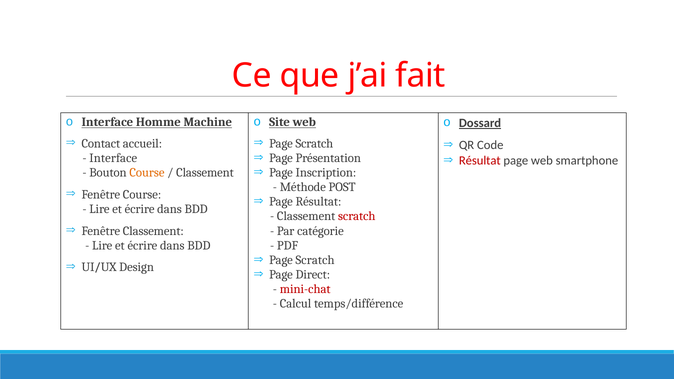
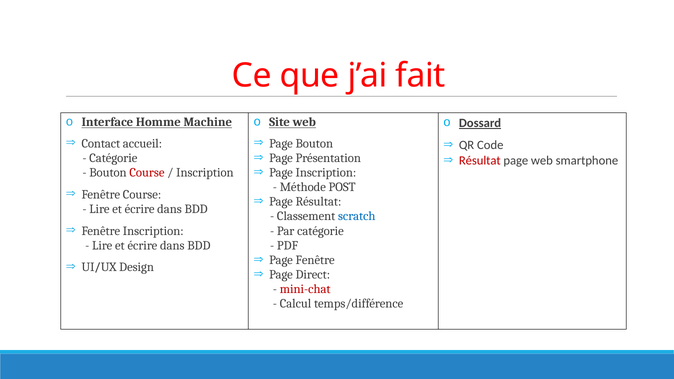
Scratch at (314, 143): Scratch -> Bouton
Interface at (113, 158): Interface -> Catégorie
Course at (147, 173) colour: orange -> red
Classement at (205, 173): Classement -> Inscription
scratch at (357, 216) colour: red -> blue
Fenêtre Classement: Classement -> Inscription
Scratch at (315, 260): Scratch -> Fenêtre
